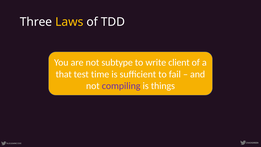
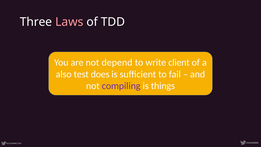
Laws colour: yellow -> pink
subtype: subtype -> depend
that: that -> also
time: time -> does
